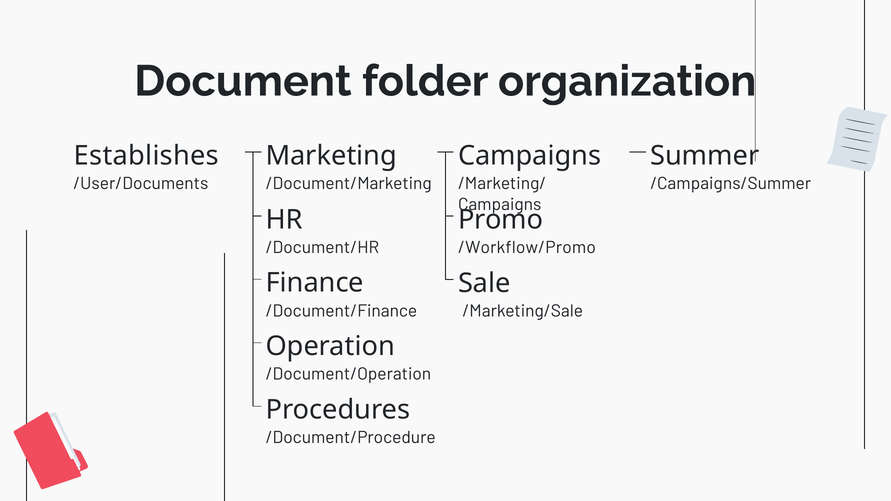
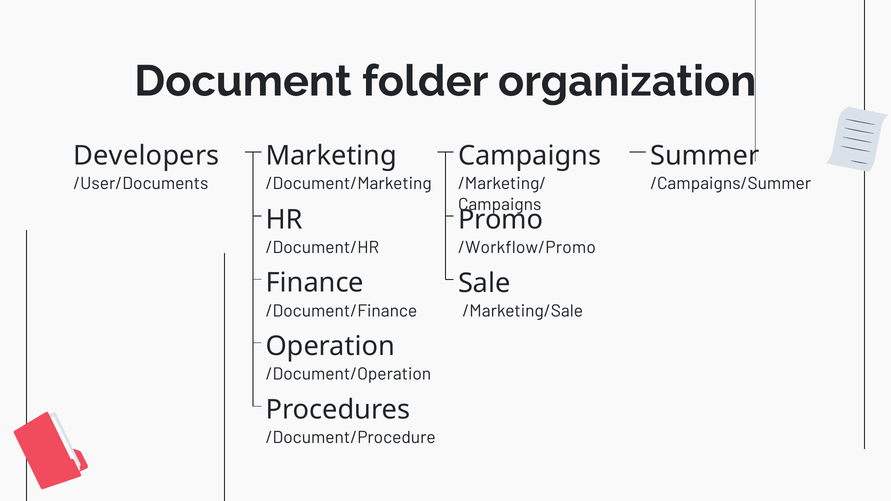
Establishes: Establishes -> Developers
